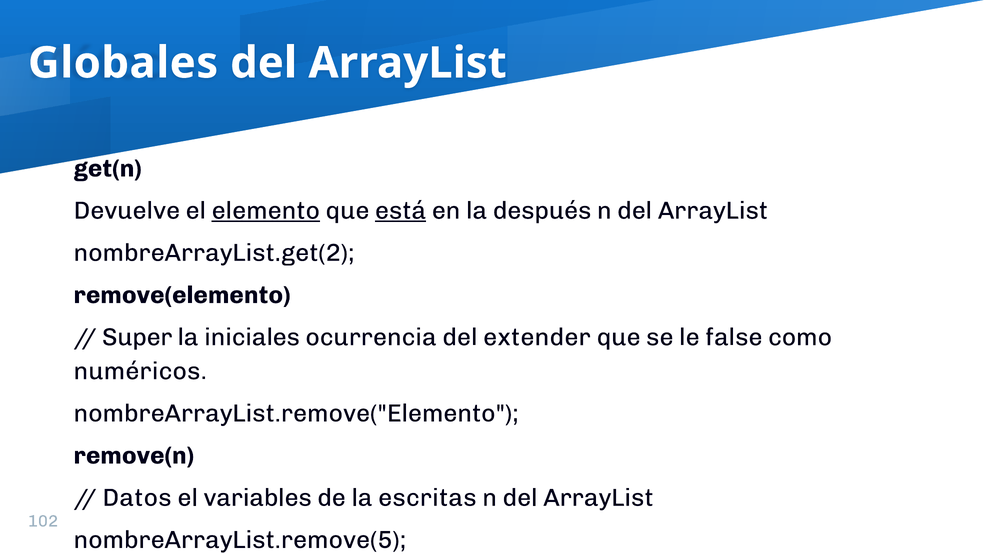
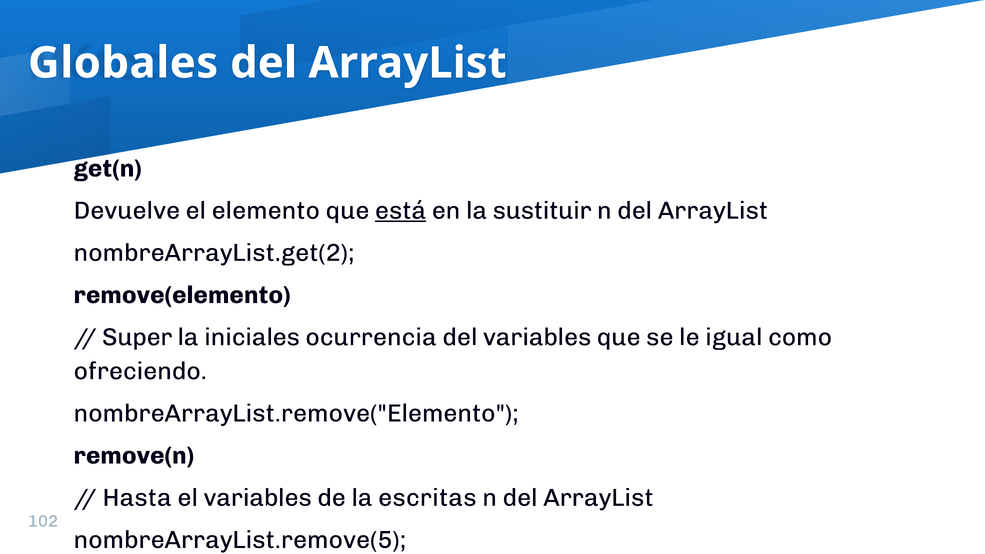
elemento underline: present -> none
después: después -> sustituir
del extender: extender -> variables
false: false -> igual
numéricos: numéricos -> ofreciendo
Datos: Datos -> Hasta
